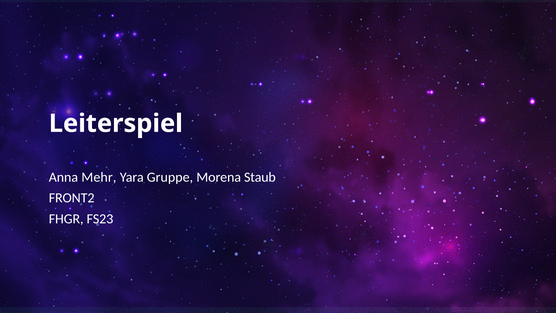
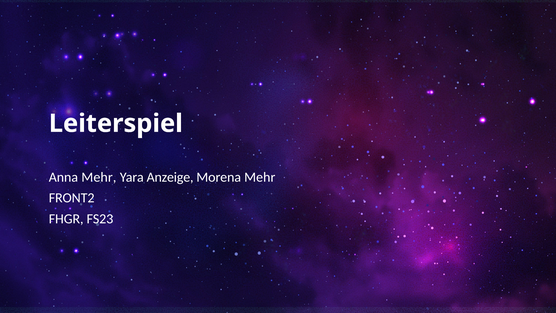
Gruppe: Gruppe -> Anzeige
Morena Staub: Staub -> Mehr
